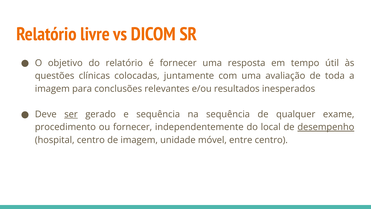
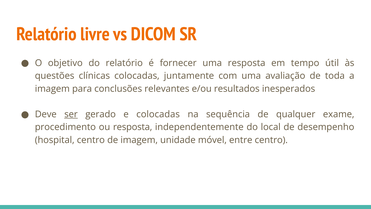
e sequência: sequência -> colocadas
ou fornecer: fornecer -> resposta
desempenho underline: present -> none
